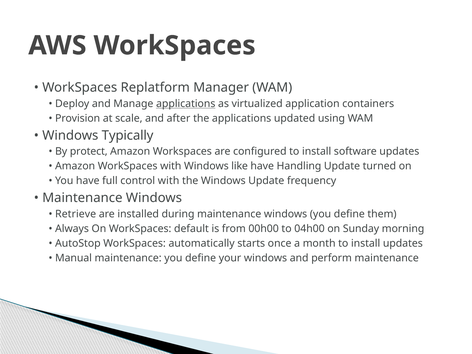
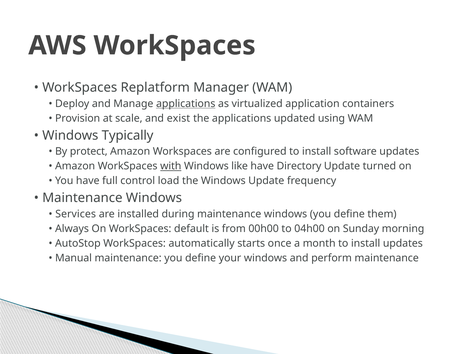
after: after -> exist
with at (171, 166) underline: none -> present
Handling: Handling -> Directory
control with: with -> load
Retrieve: Retrieve -> Services
